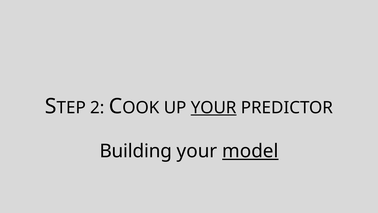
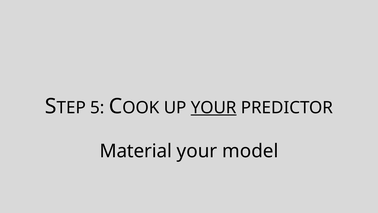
2: 2 -> 5
Building: Building -> Material
model underline: present -> none
